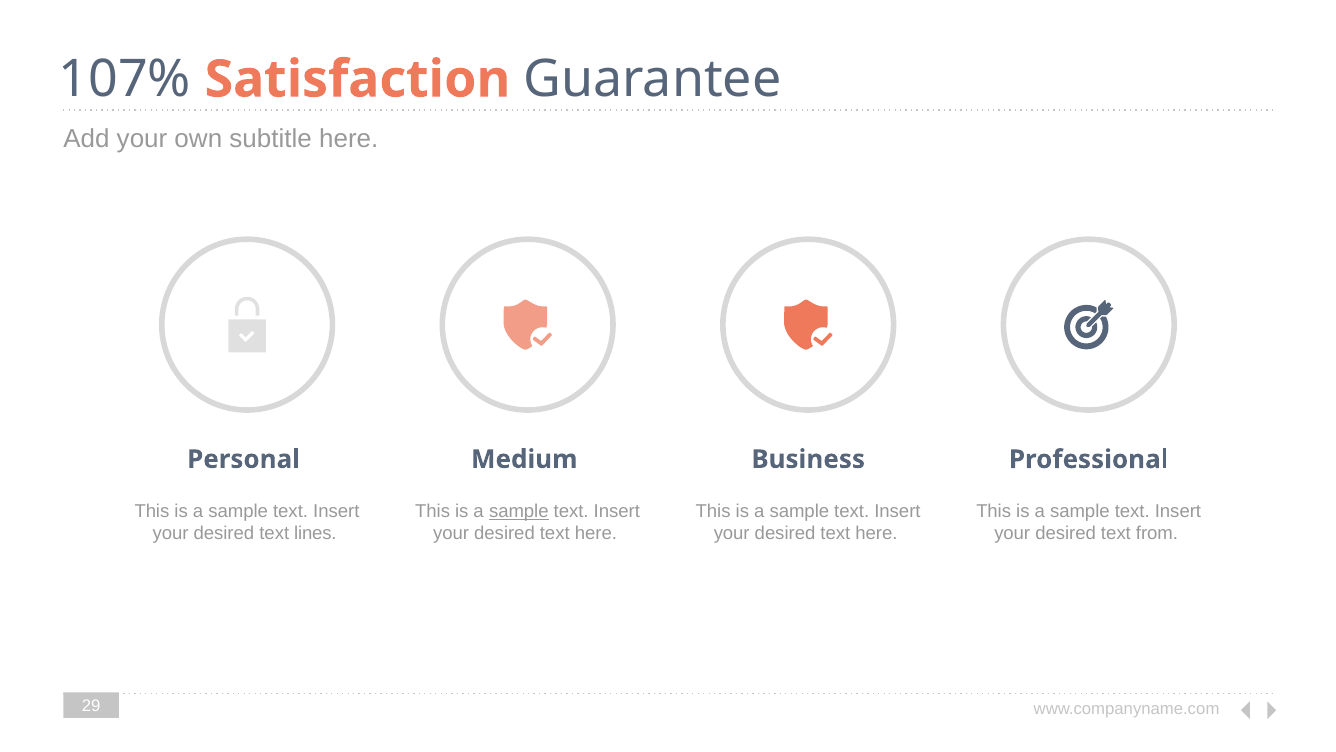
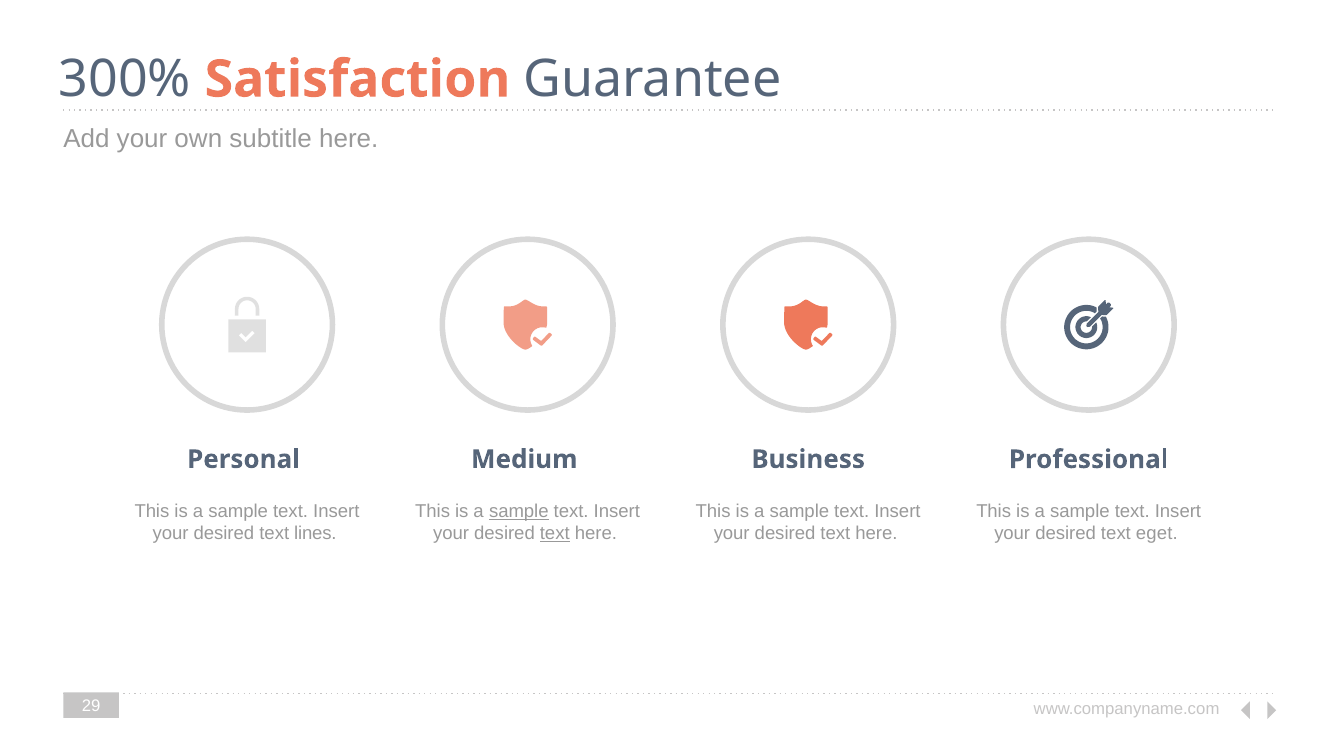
107%: 107% -> 300%
text at (555, 533) underline: none -> present
from: from -> eget
